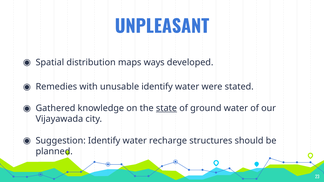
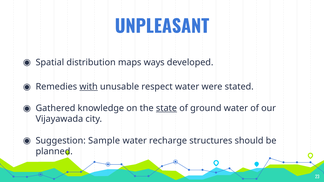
with underline: none -> present
unusable identify: identify -> respect
Suggestion Identify: Identify -> Sample
